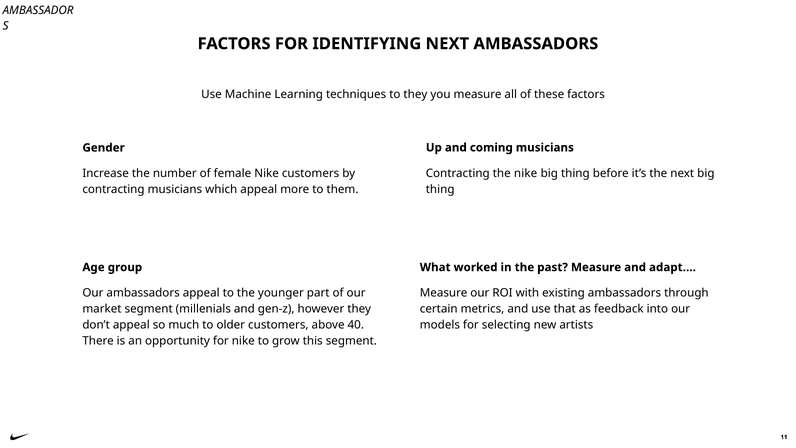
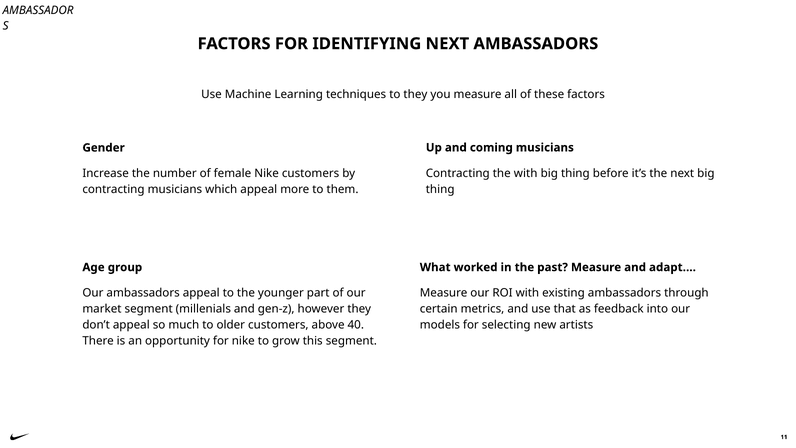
the nike: nike -> with
